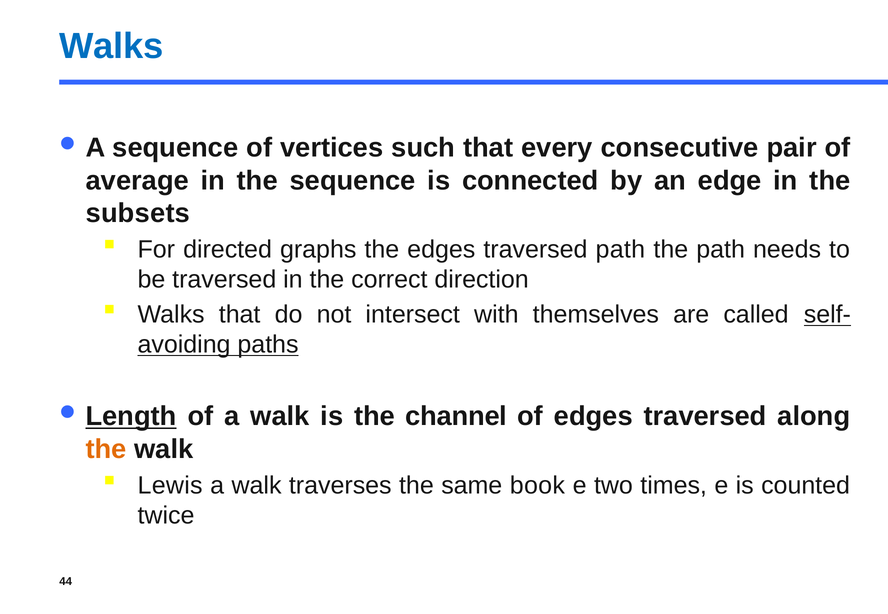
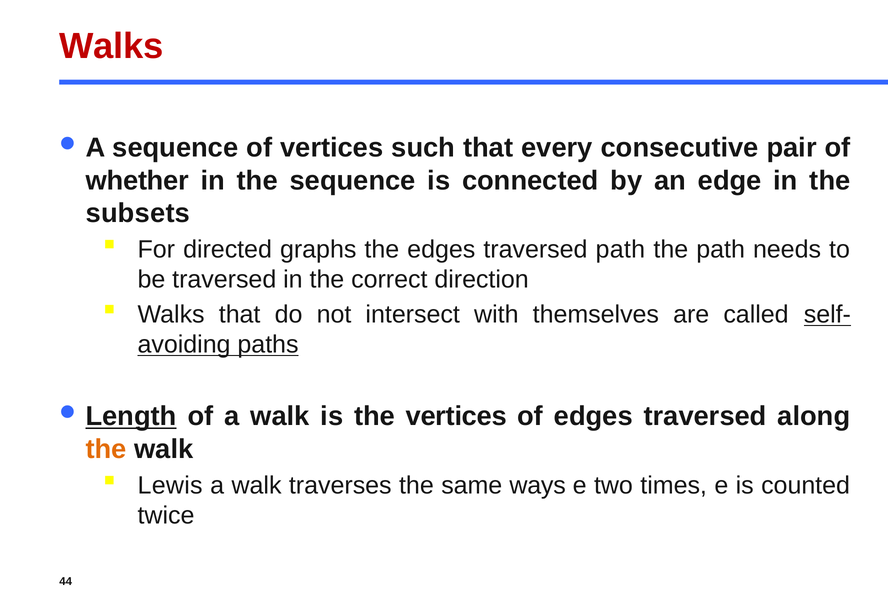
Walks at (111, 46) colour: blue -> red
average: average -> whether
the channel: channel -> vertices
book: book -> ways
